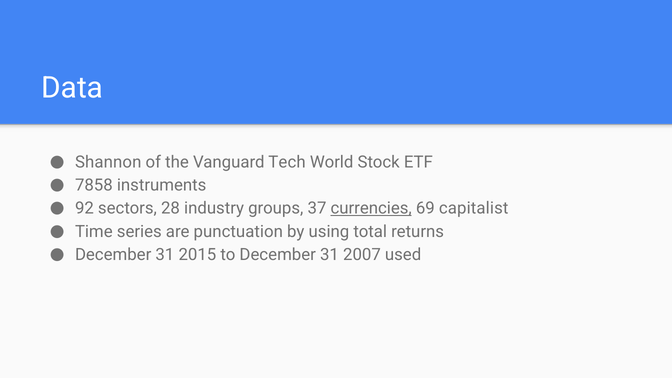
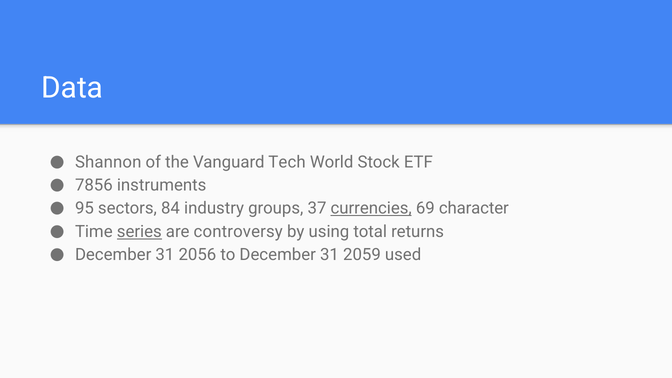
7858: 7858 -> 7856
92: 92 -> 95
28: 28 -> 84
capitalist: capitalist -> character
series underline: none -> present
punctuation: punctuation -> controversy
2015: 2015 -> 2056
2007: 2007 -> 2059
